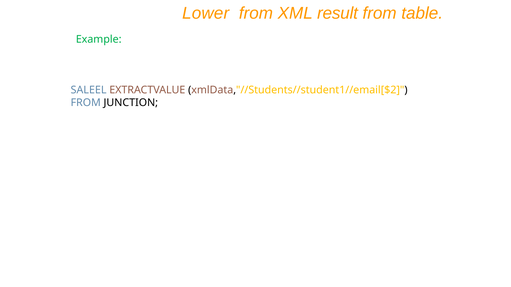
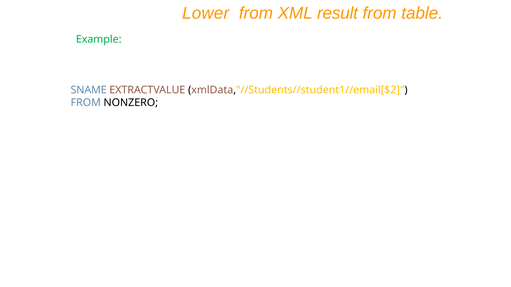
SALEEL: SALEEL -> SNAME
JUNCTION: JUNCTION -> NONZERO
